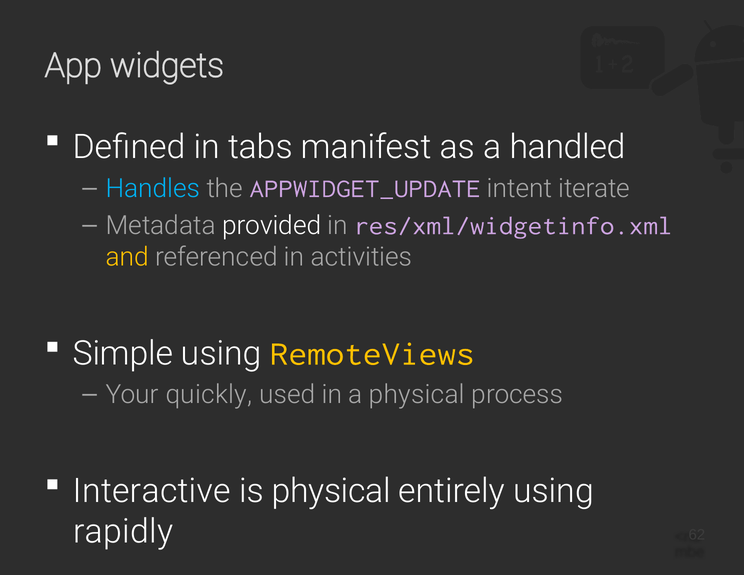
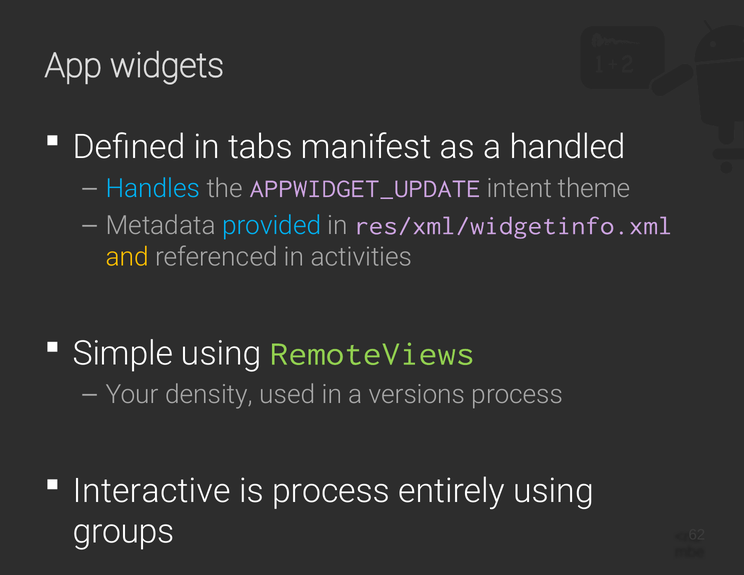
iterate: iterate -> theme
provided colour: white -> light blue
RemoteViews colour: yellow -> light green
quickly: quickly -> density
a physical: physical -> versions
is physical: physical -> process
rapidly: rapidly -> groups
